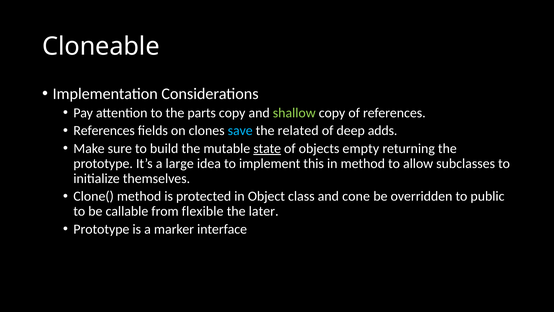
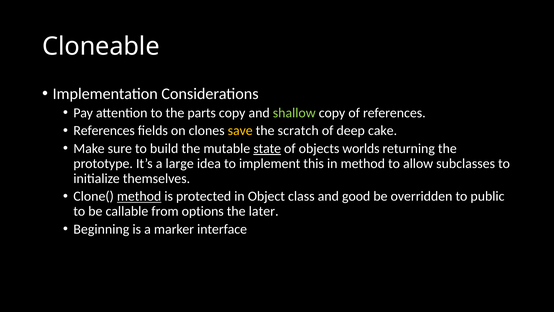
save colour: light blue -> yellow
related: related -> scratch
adds: adds -> cake
empty: empty -> worlds
method at (139, 196) underline: none -> present
cone: cone -> good
flexible: flexible -> options
Prototype at (101, 229): Prototype -> Beginning
